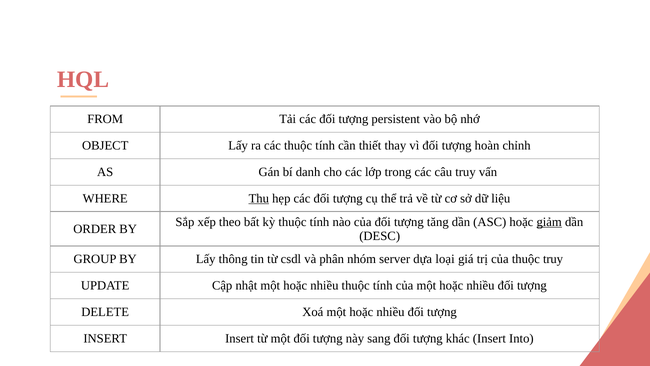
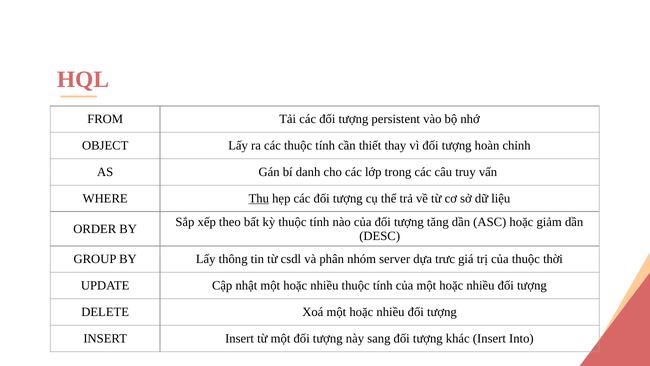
giảm underline: present -> none
loại: loại -> trưc
thuộc truy: truy -> thời
